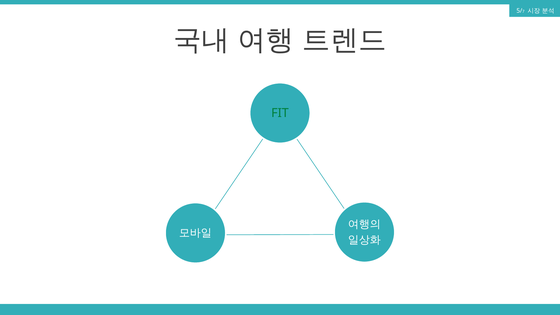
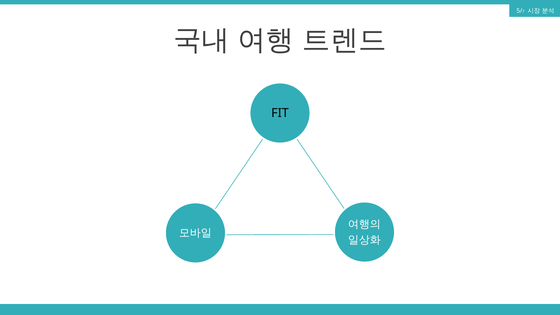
FIT colour: green -> black
